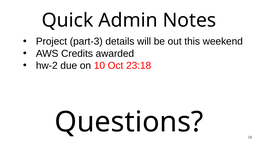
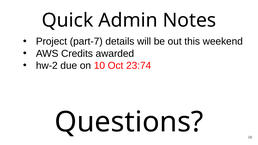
part-3: part-3 -> part-7
23:18: 23:18 -> 23:74
